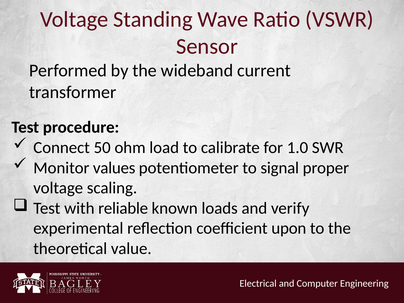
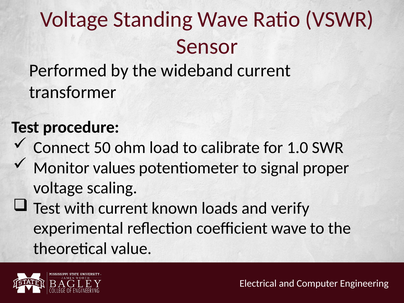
with reliable: reliable -> current
coefficient upon: upon -> wave
